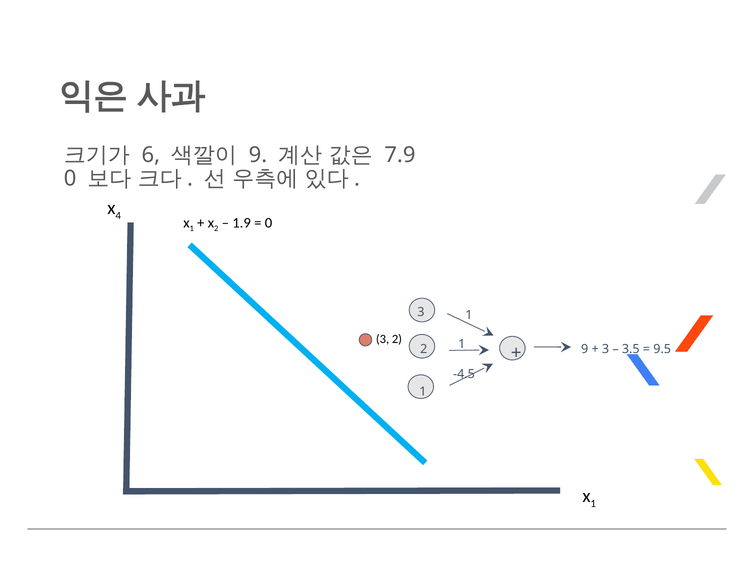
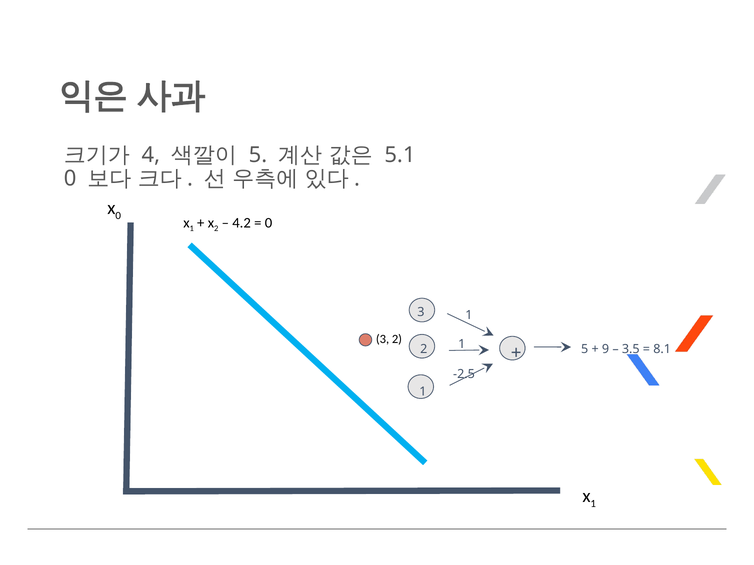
6: 6 -> 4
9 at (258, 155): 9 -> 5
7.9: 7.9 -> 5.1
4 at (118, 216): 4 -> 0
1.9: 1.9 -> 4.2
1 9: 9 -> 5
3 at (606, 349): 3 -> 9
9.5: 9.5 -> 8.1
-4.5: -4.5 -> -2.5
